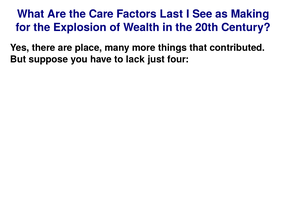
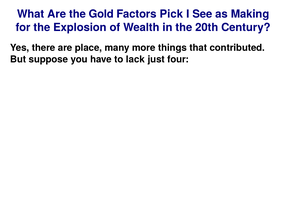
Care: Care -> Gold
Last: Last -> Pick
